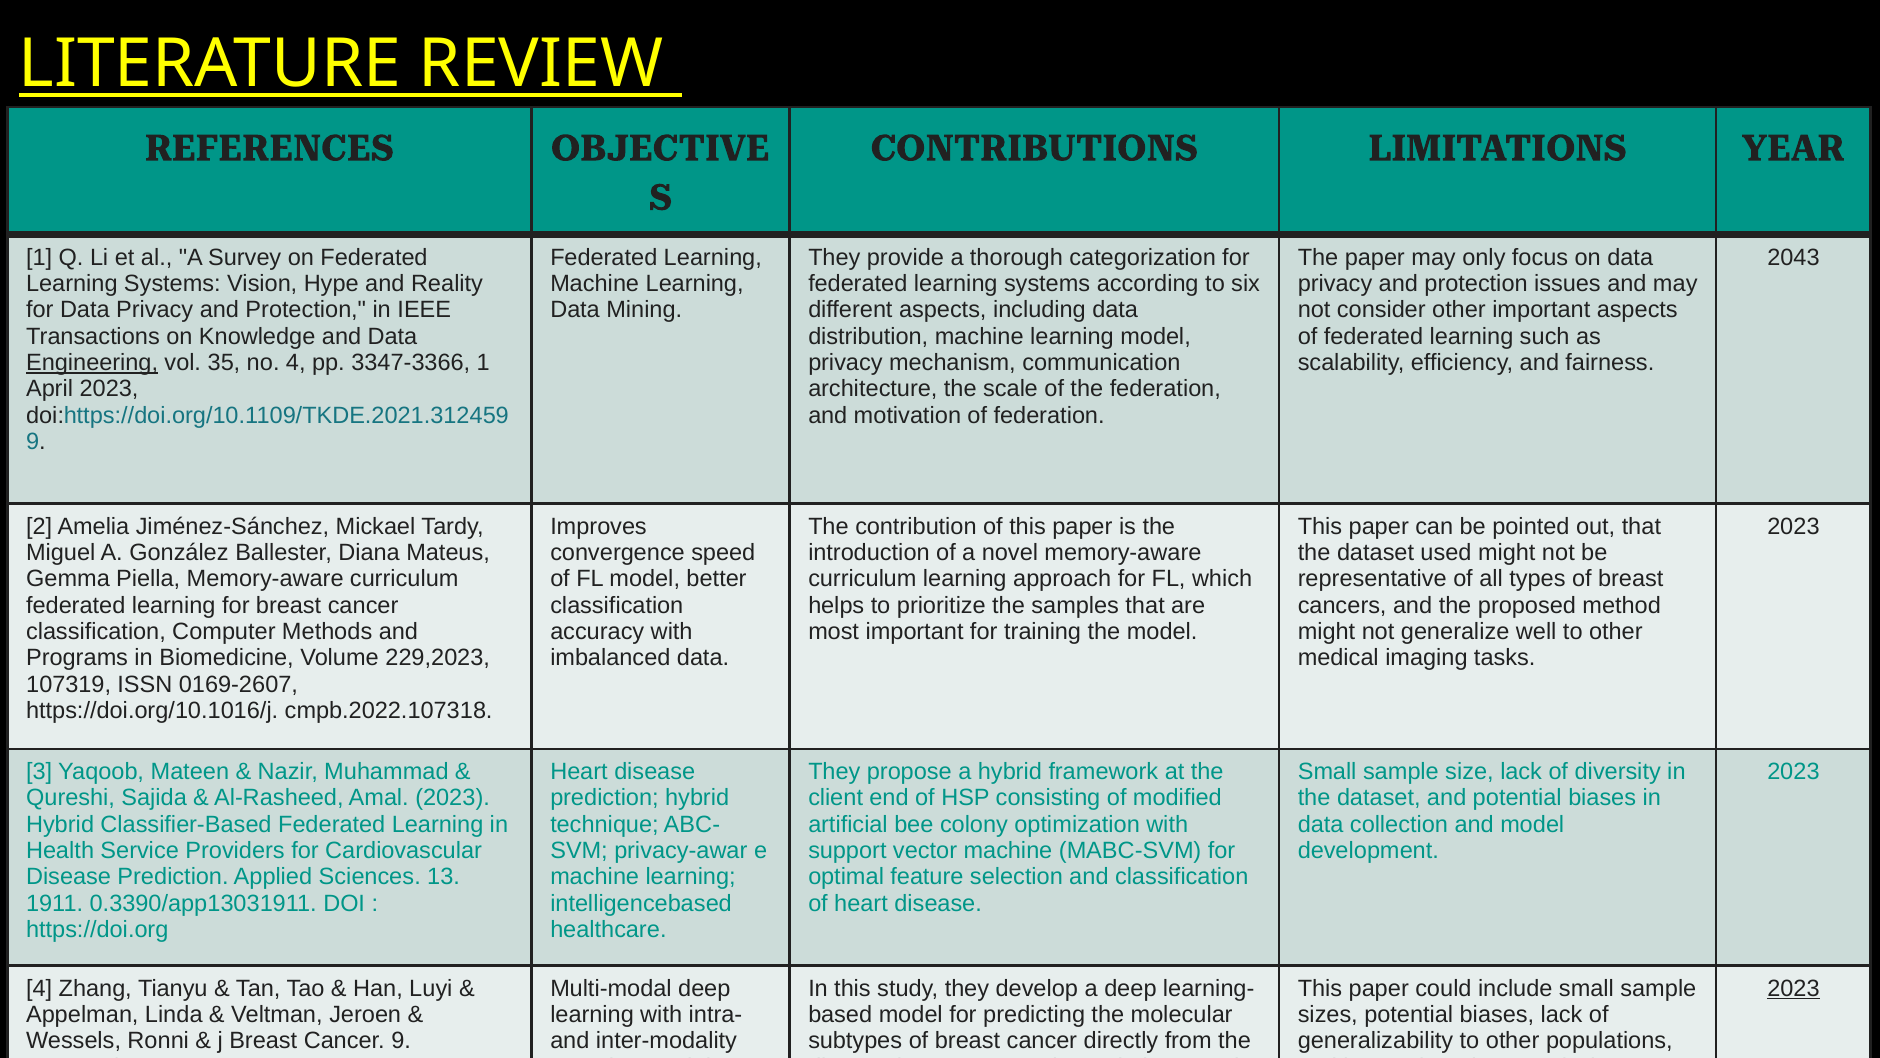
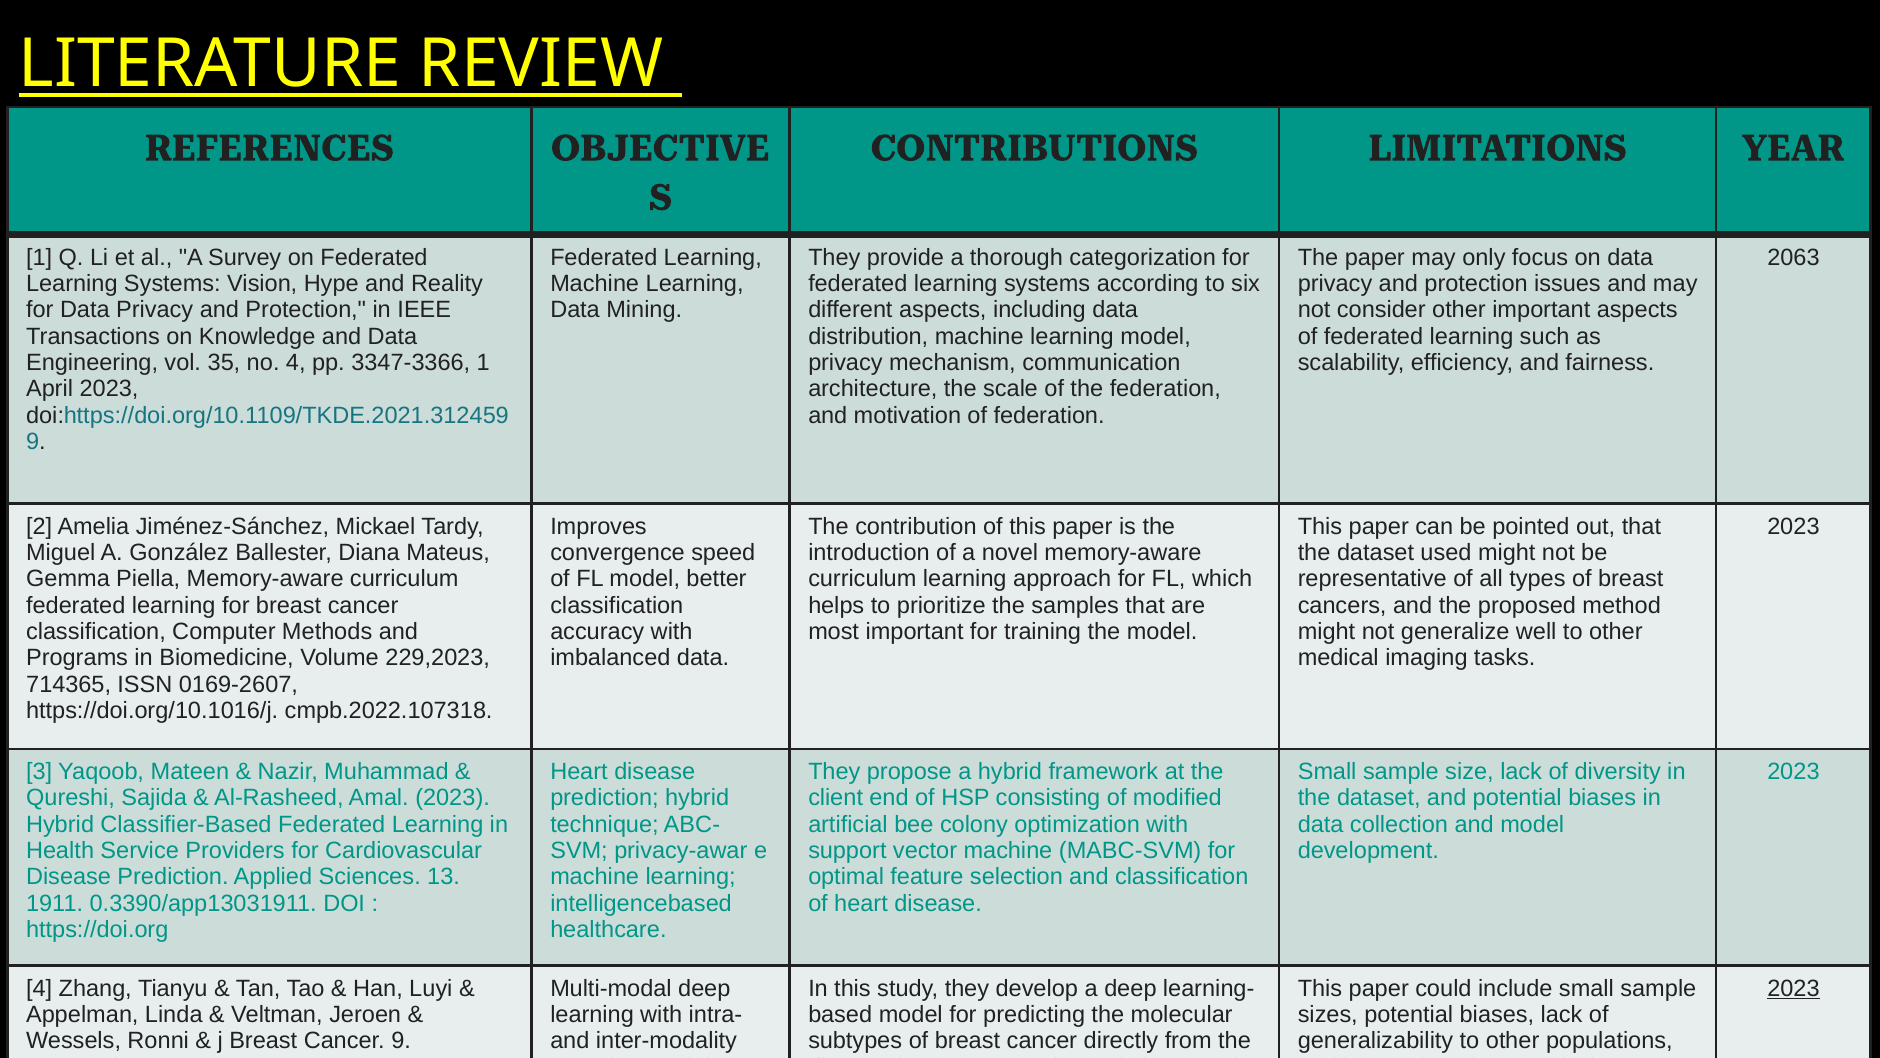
2043: 2043 -> 2063
Engineering underline: present -> none
107319: 107319 -> 714365
